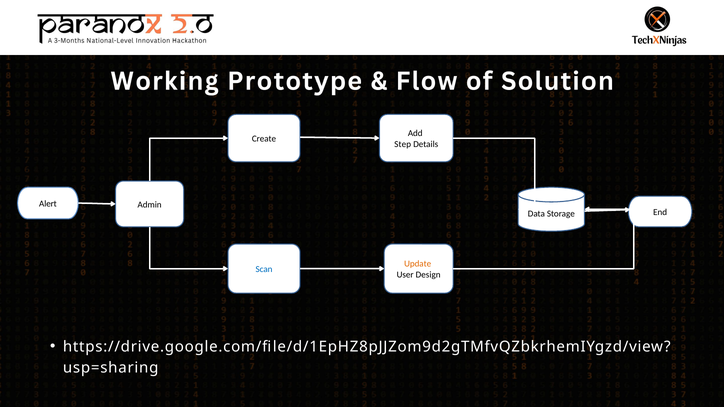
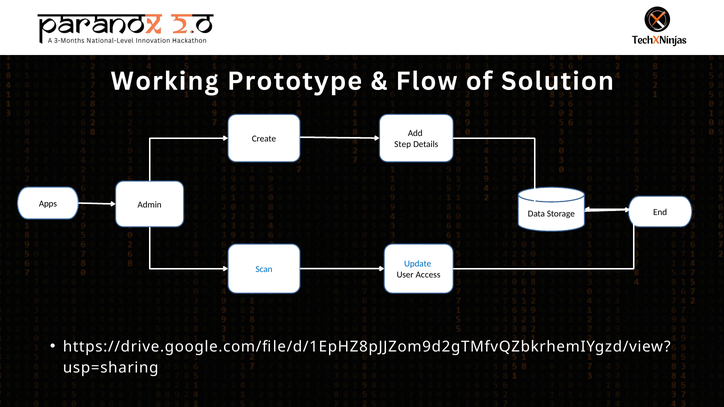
Alert: Alert -> Apps
Update colour: orange -> blue
Design: Design -> Access
